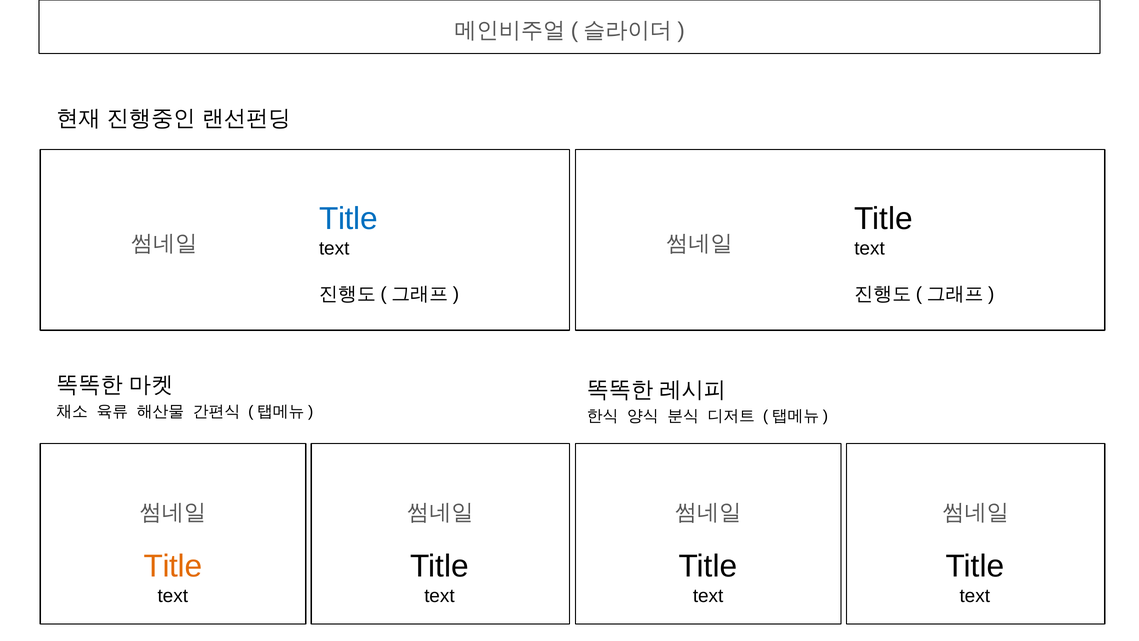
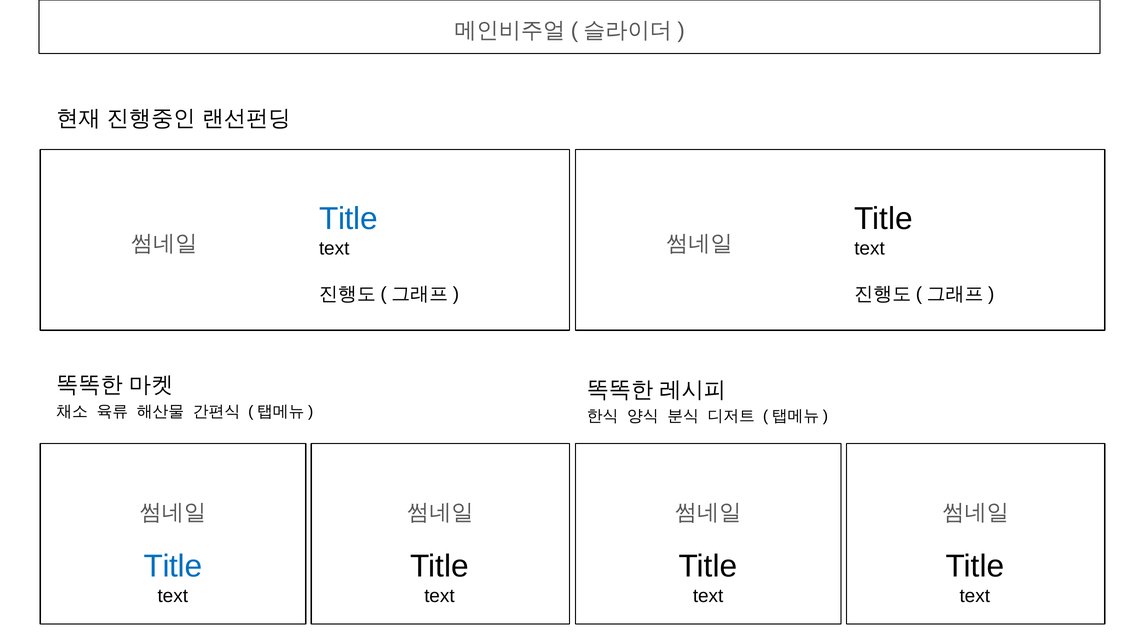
Title at (173, 566) colour: orange -> blue
